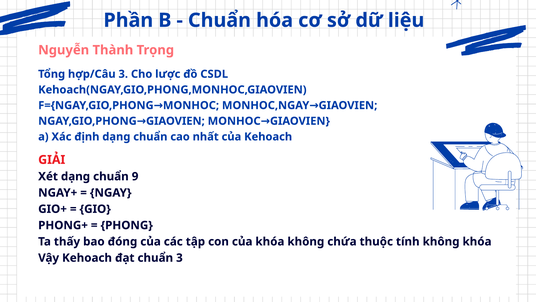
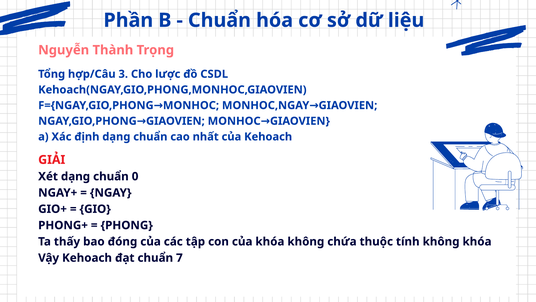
9: 9 -> 0
chuẩn 3: 3 -> 7
